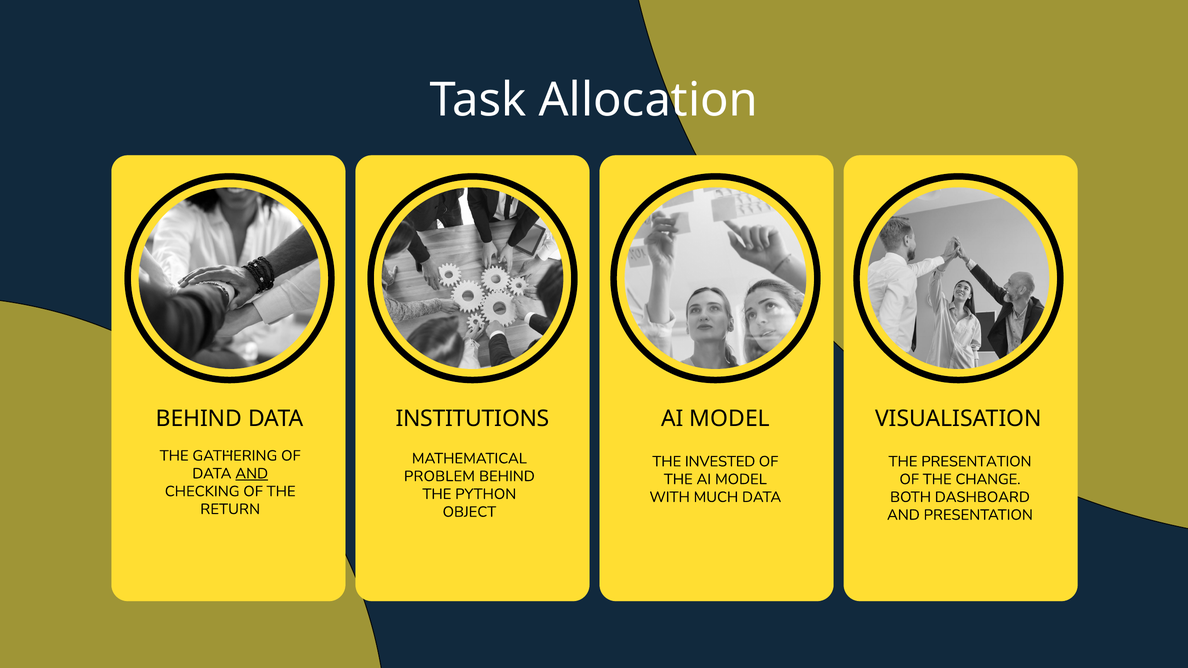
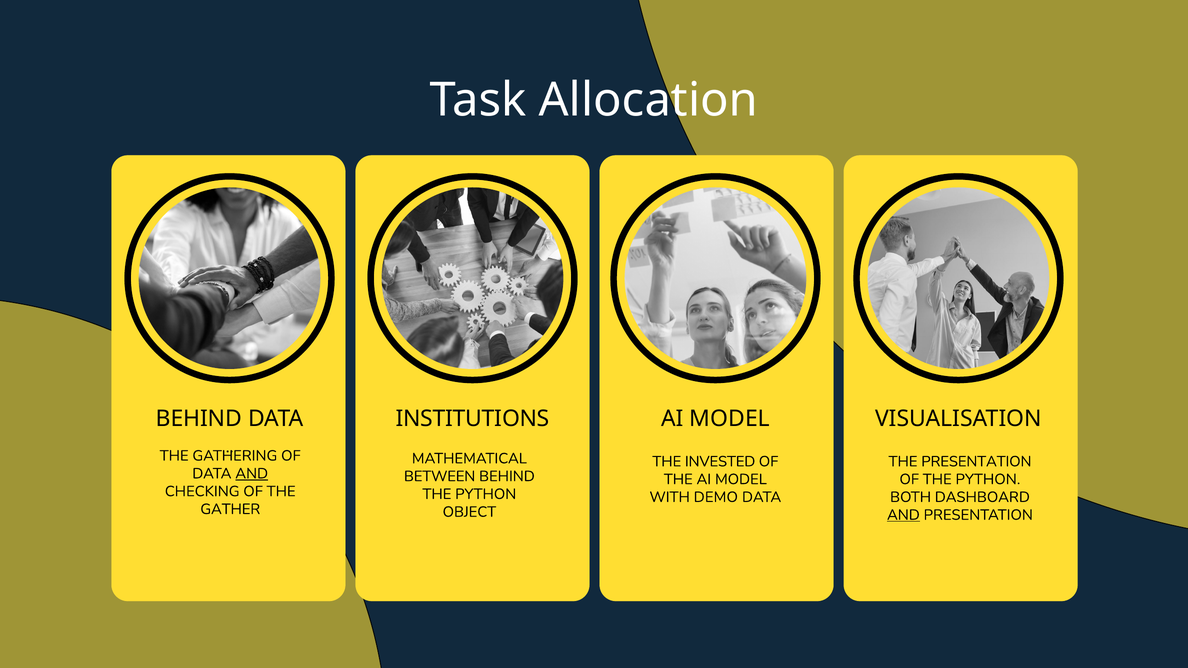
PROBLEM: PROBLEM -> BETWEEN
OF THE CHANGE: CHANGE -> PYTHON
MUCH: MUCH -> DEMO
RETURN: RETURN -> GATHER
AND at (903, 515) underline: none -> present
